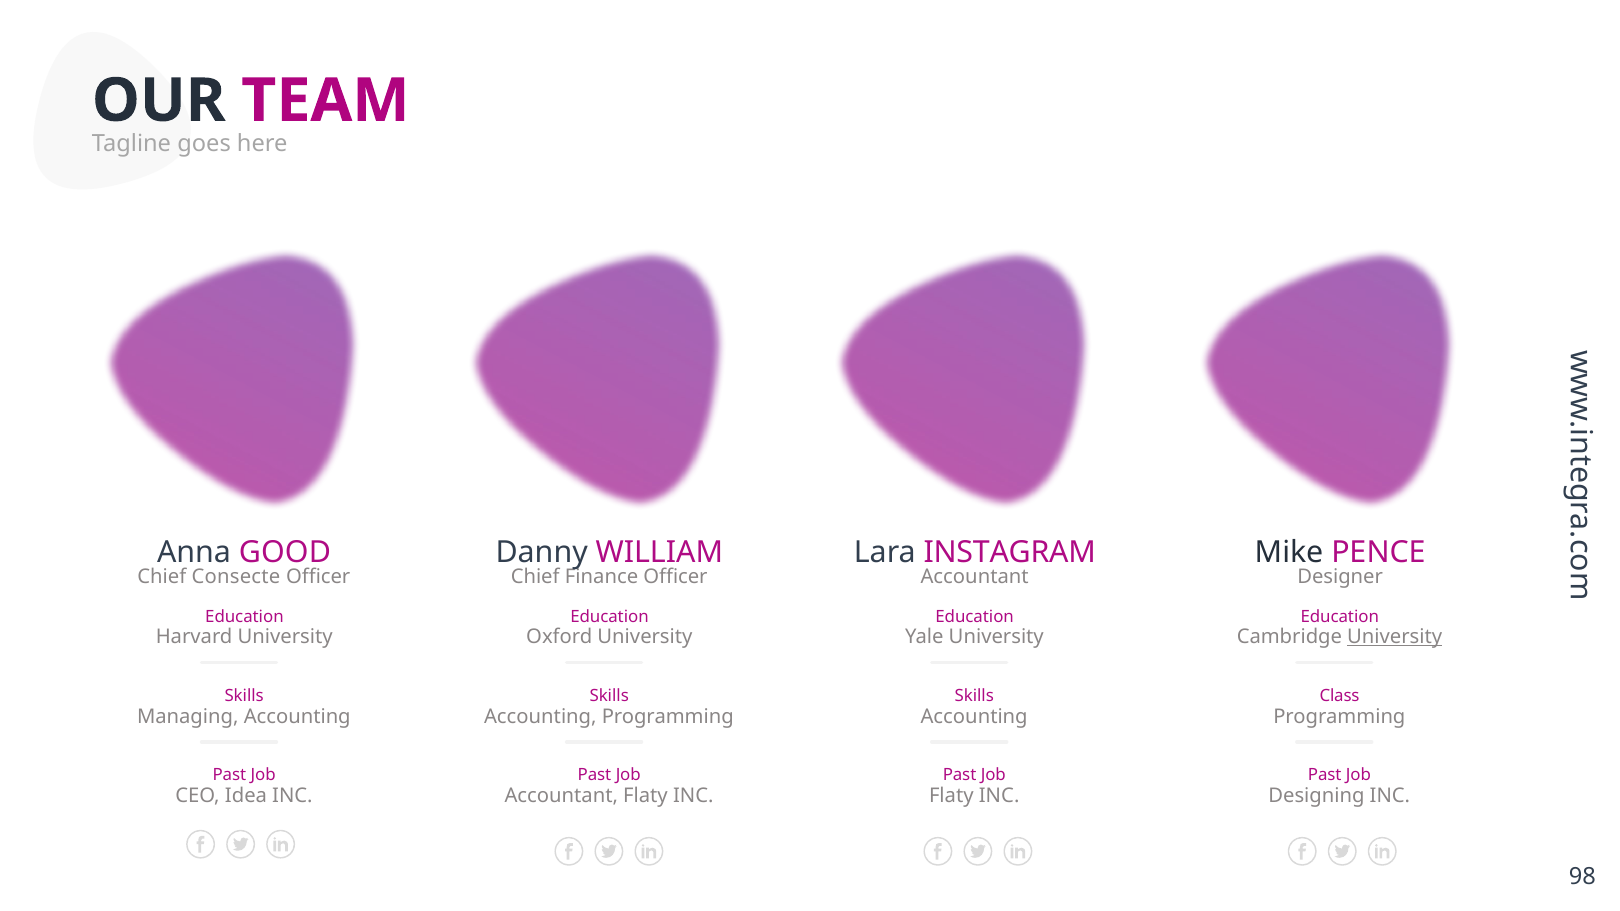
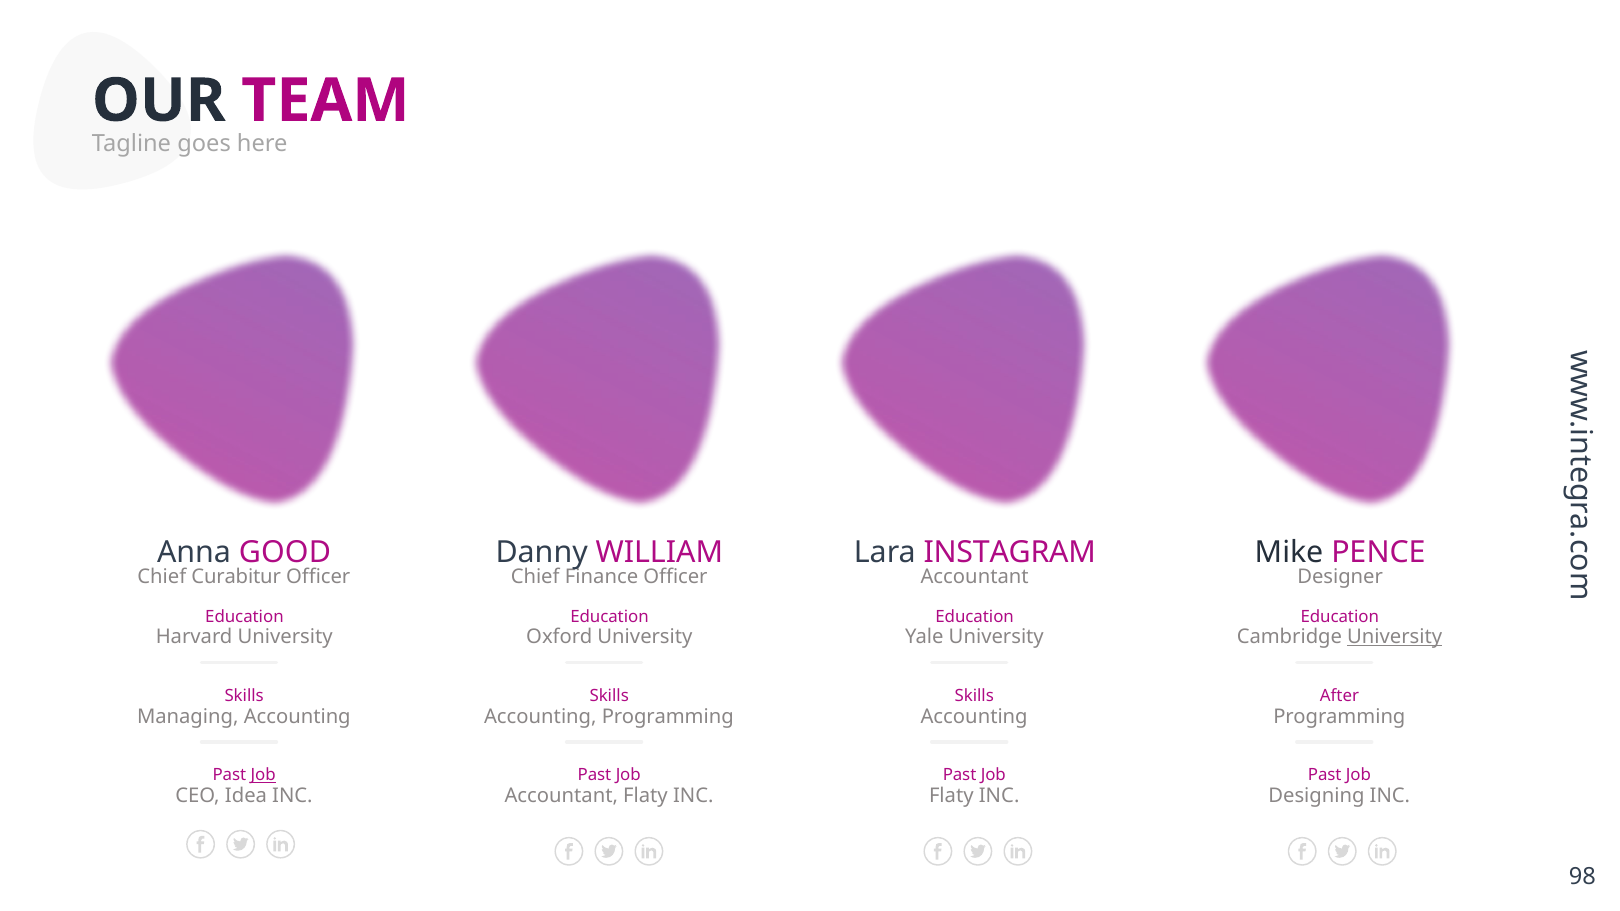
Consecte: Consecte -> Curabitur
Class: Class -> After
Job at (263, 775) underline: none -> present
